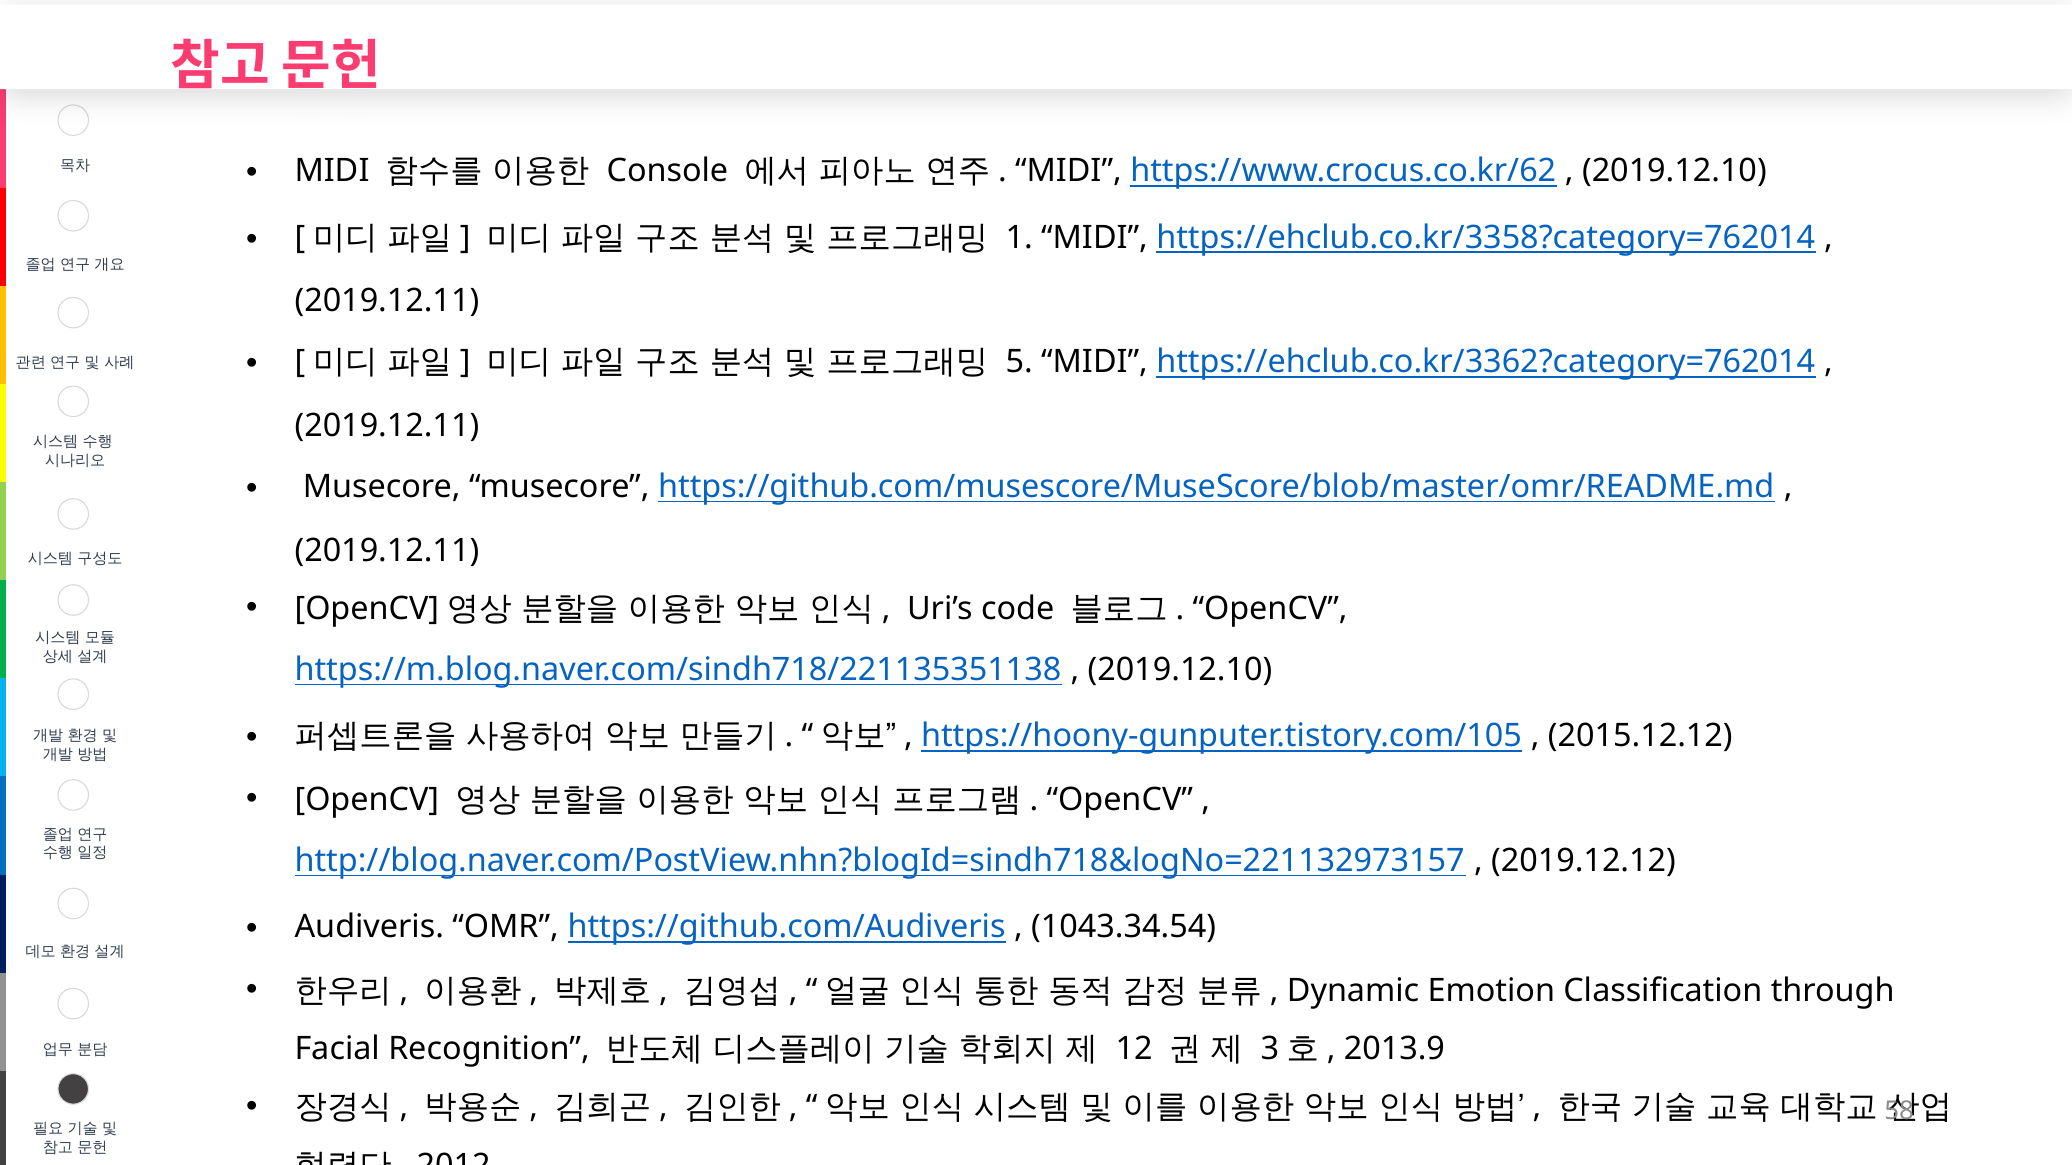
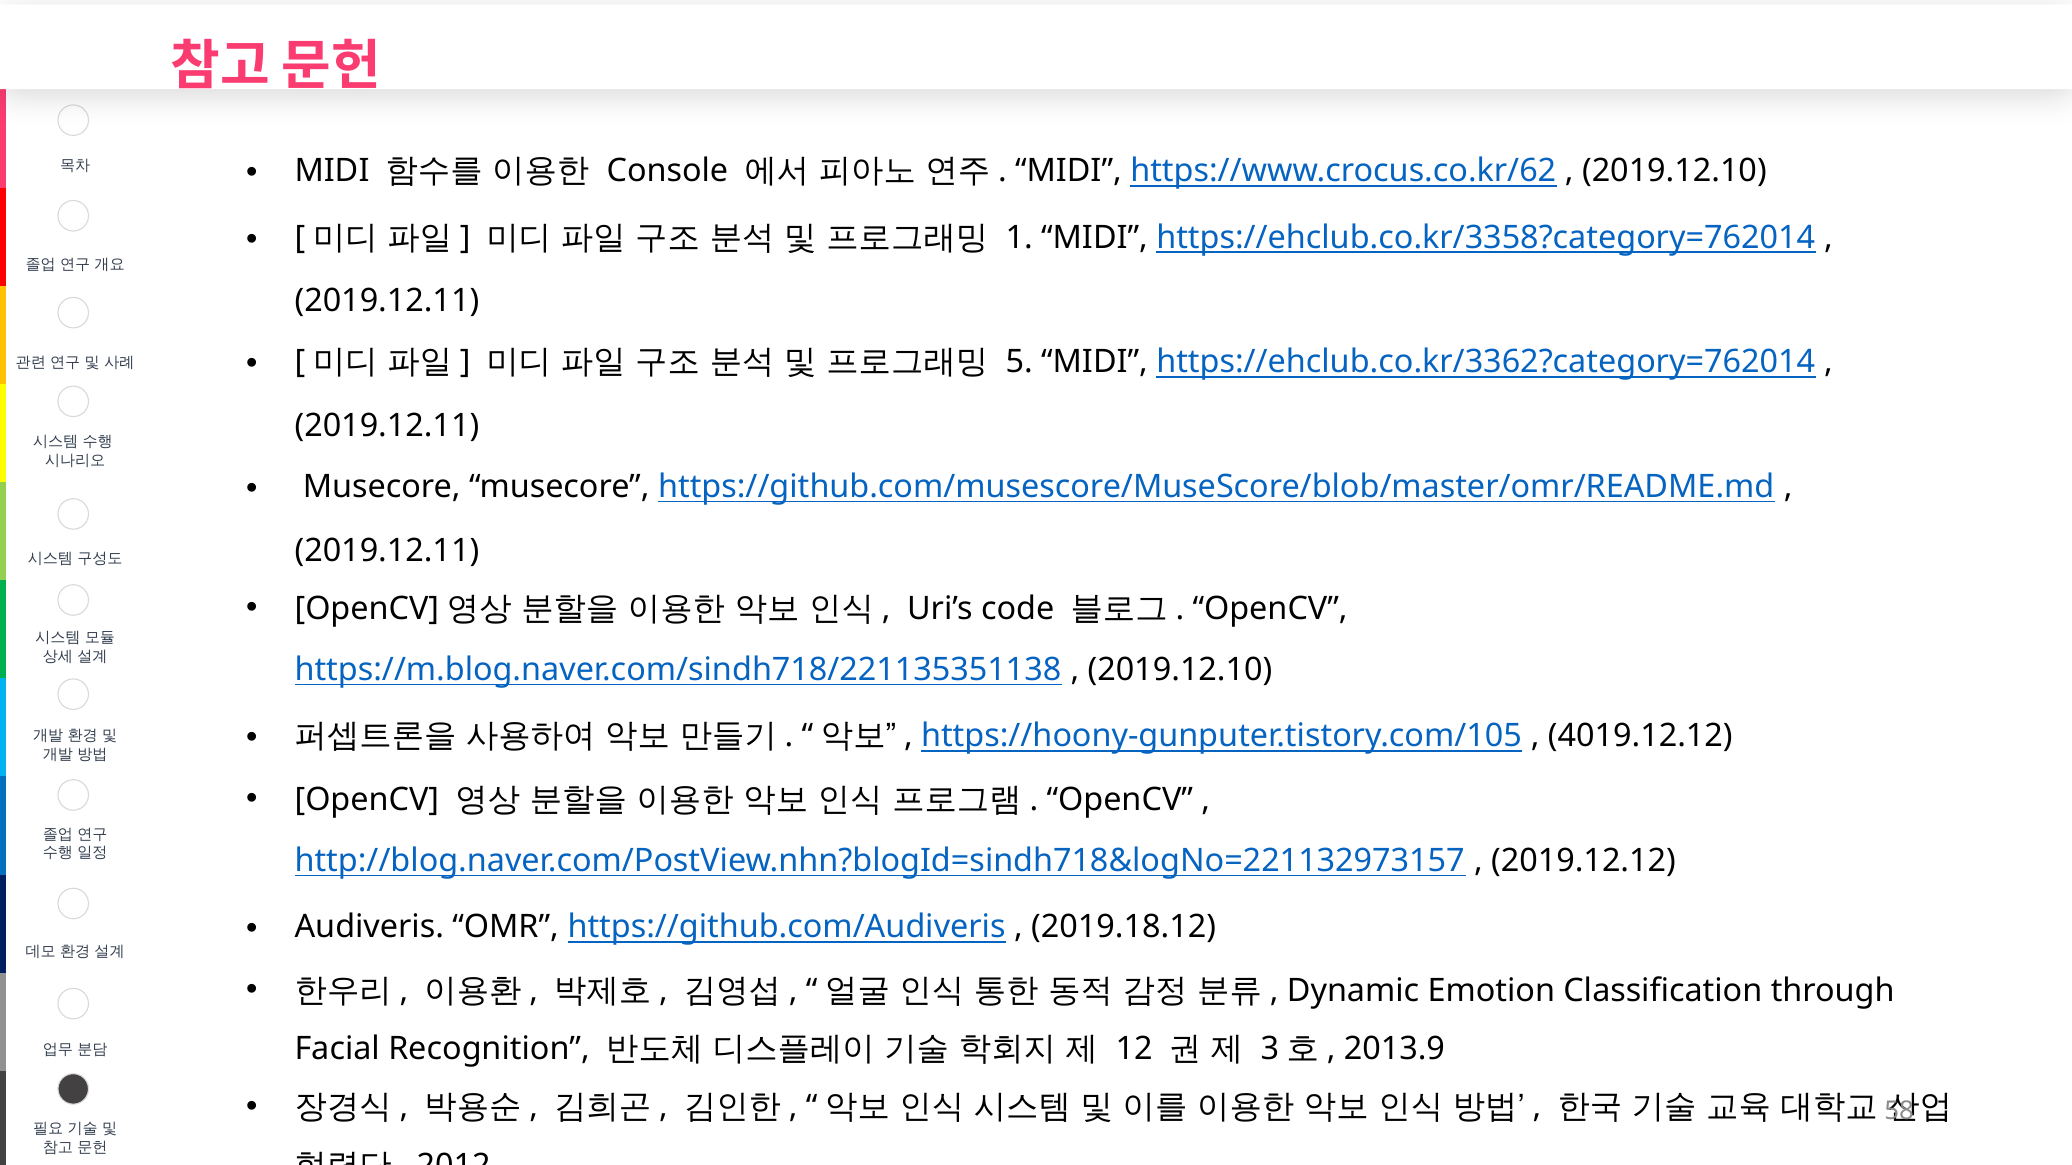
2015.12.12: 2015.12.12 -> 4019.12.12
1043.34.54: 1043.34.54 -> 2019.18.12
